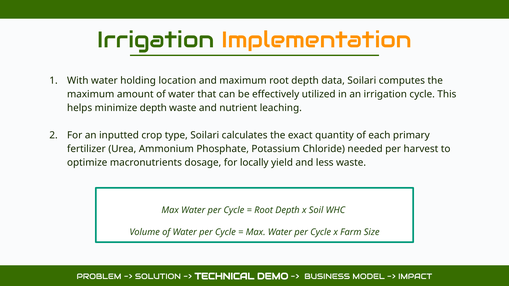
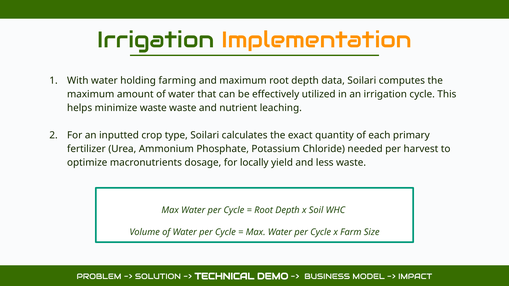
location: location -> farming
minimize depth: depth -> waste
